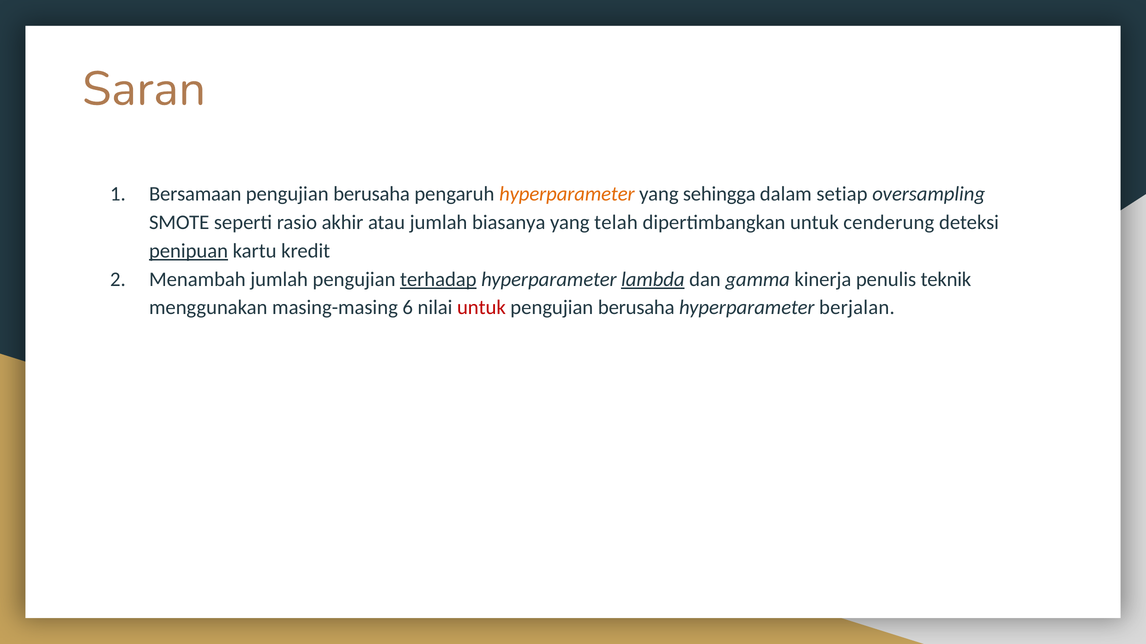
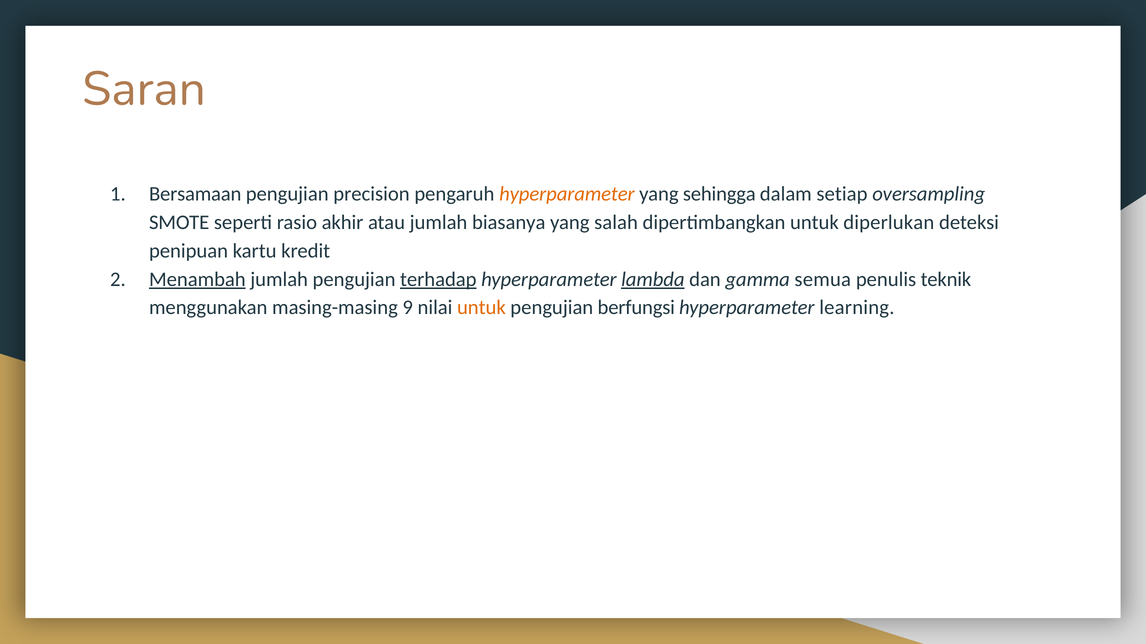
berusaha at (372, 194): berusaha -> precision
telah: telah -> salah
cenderung: cenderung -> diperlukan
penipuan underline: present -> none
Menambah underline: none -> present
kinerja: kinerja -> semua
6: 6 -> 9
untuk at (481, 308) colour: red -> orange
berusaha at (636, 308): berusaha -> berfungsi
berjalan: berjalan -> learning
